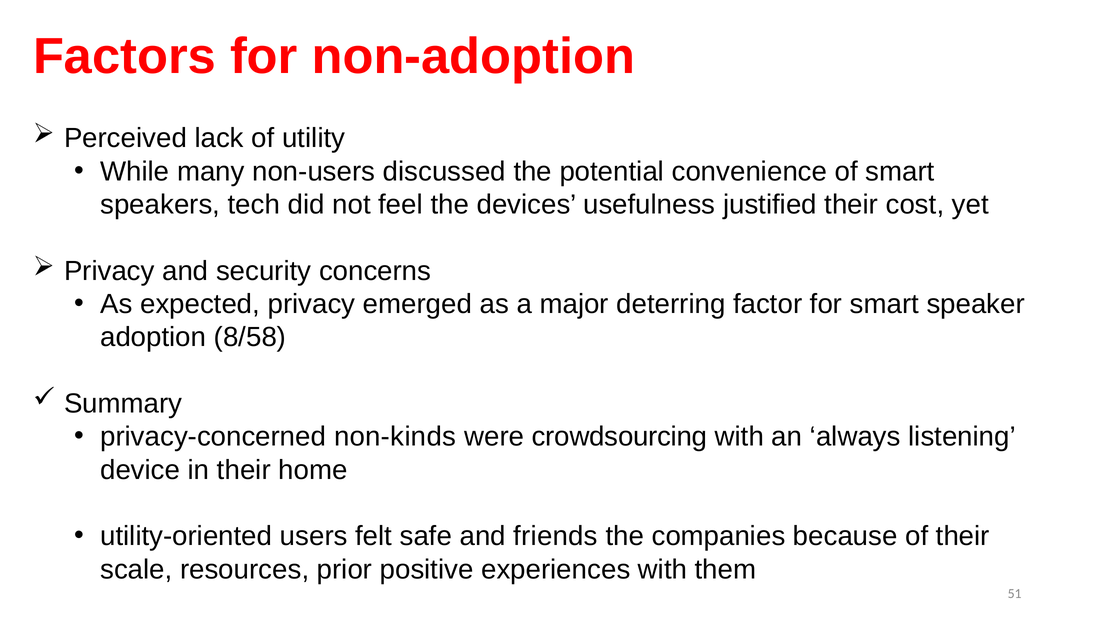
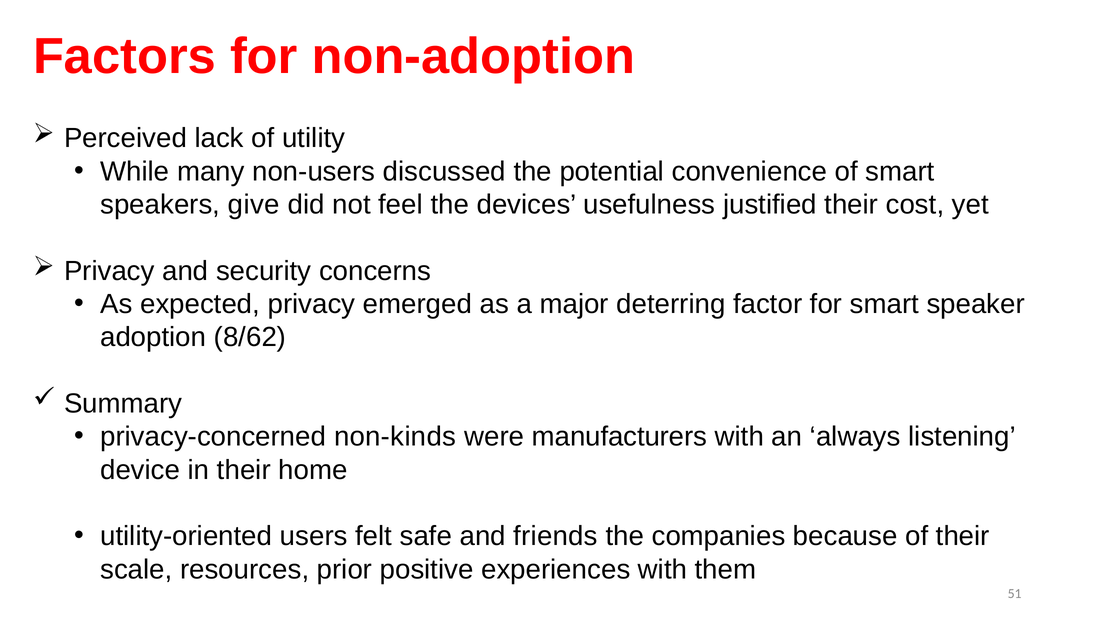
tech: tech -> give
8/58: 8/58 -> 8/62
crowdsourcing: crowdsourcing -> manufacturers
